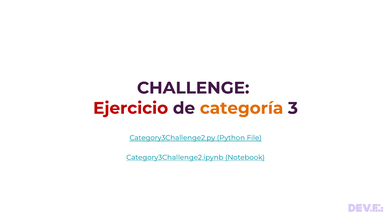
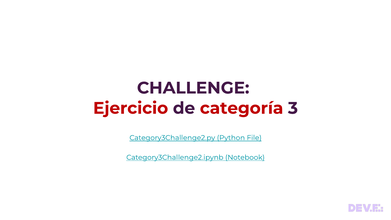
categoría colour: orange -> red
